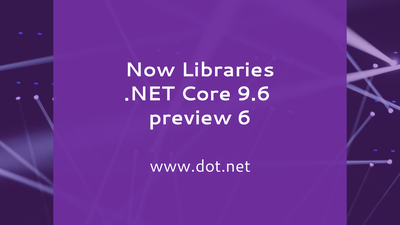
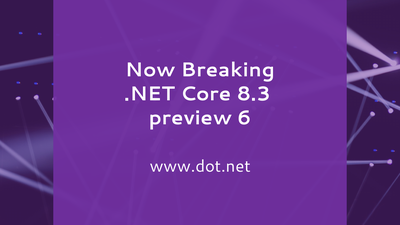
Libraries: Libraries -> Breaking
9.6: 9.6 -> 8.3
